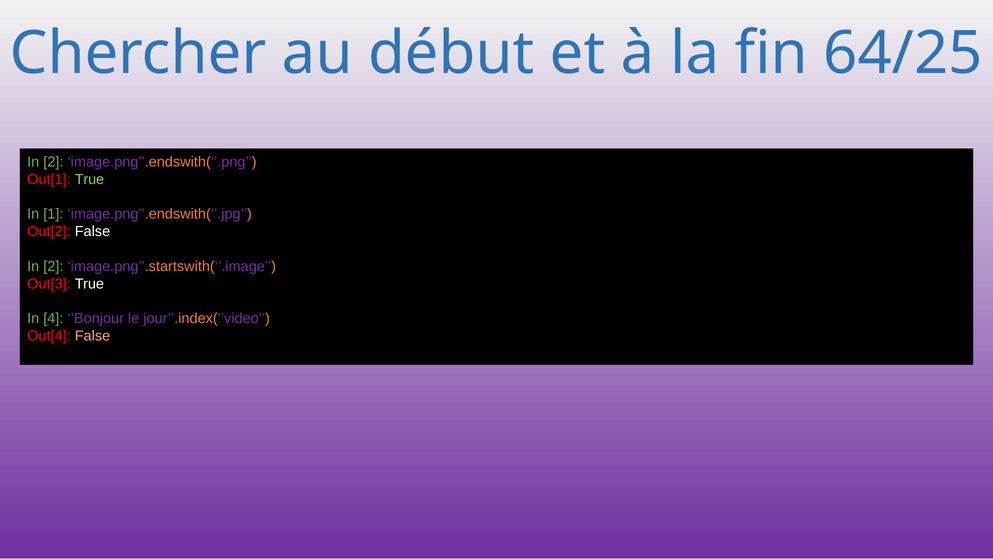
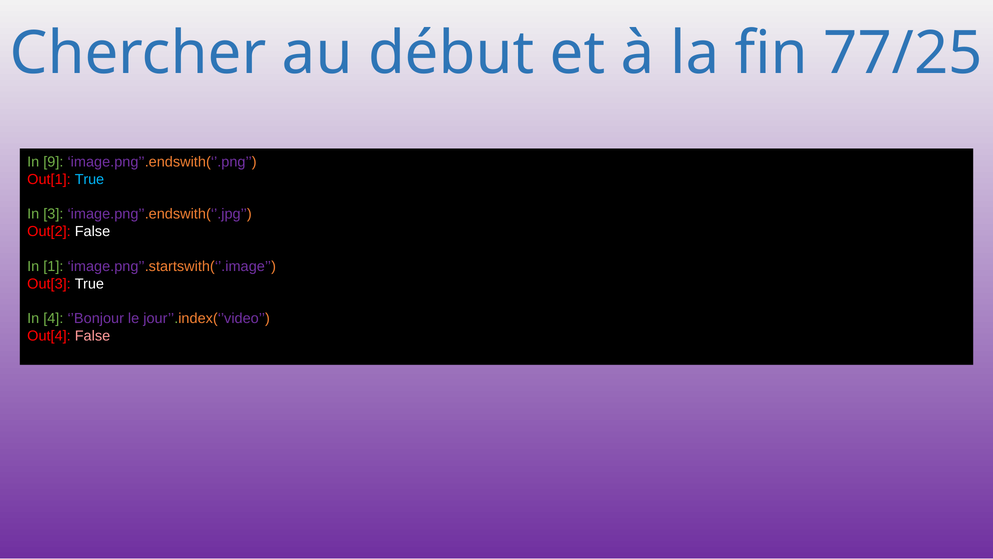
64/25: 64/25 -> 77/25
2 at (53, 162): 2 -> 9
True at (89, 179) colour: light green -> light blue
1: 1 -> 3
2 at (53, 266): 2 -> 1
